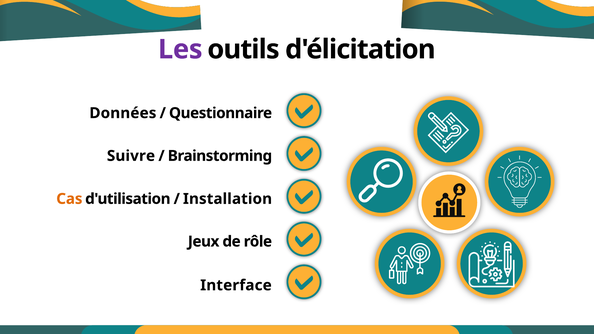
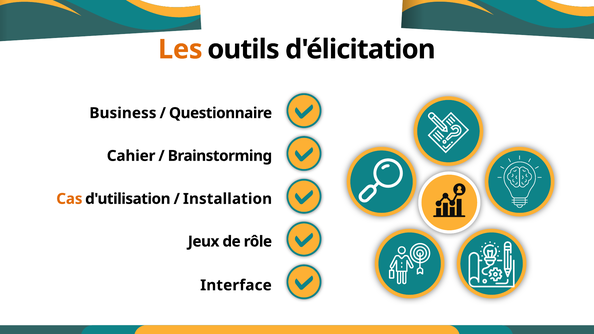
Les colour: purple -> orange
Données: Données -> Business
Suivre: Suivre -> Cahier
